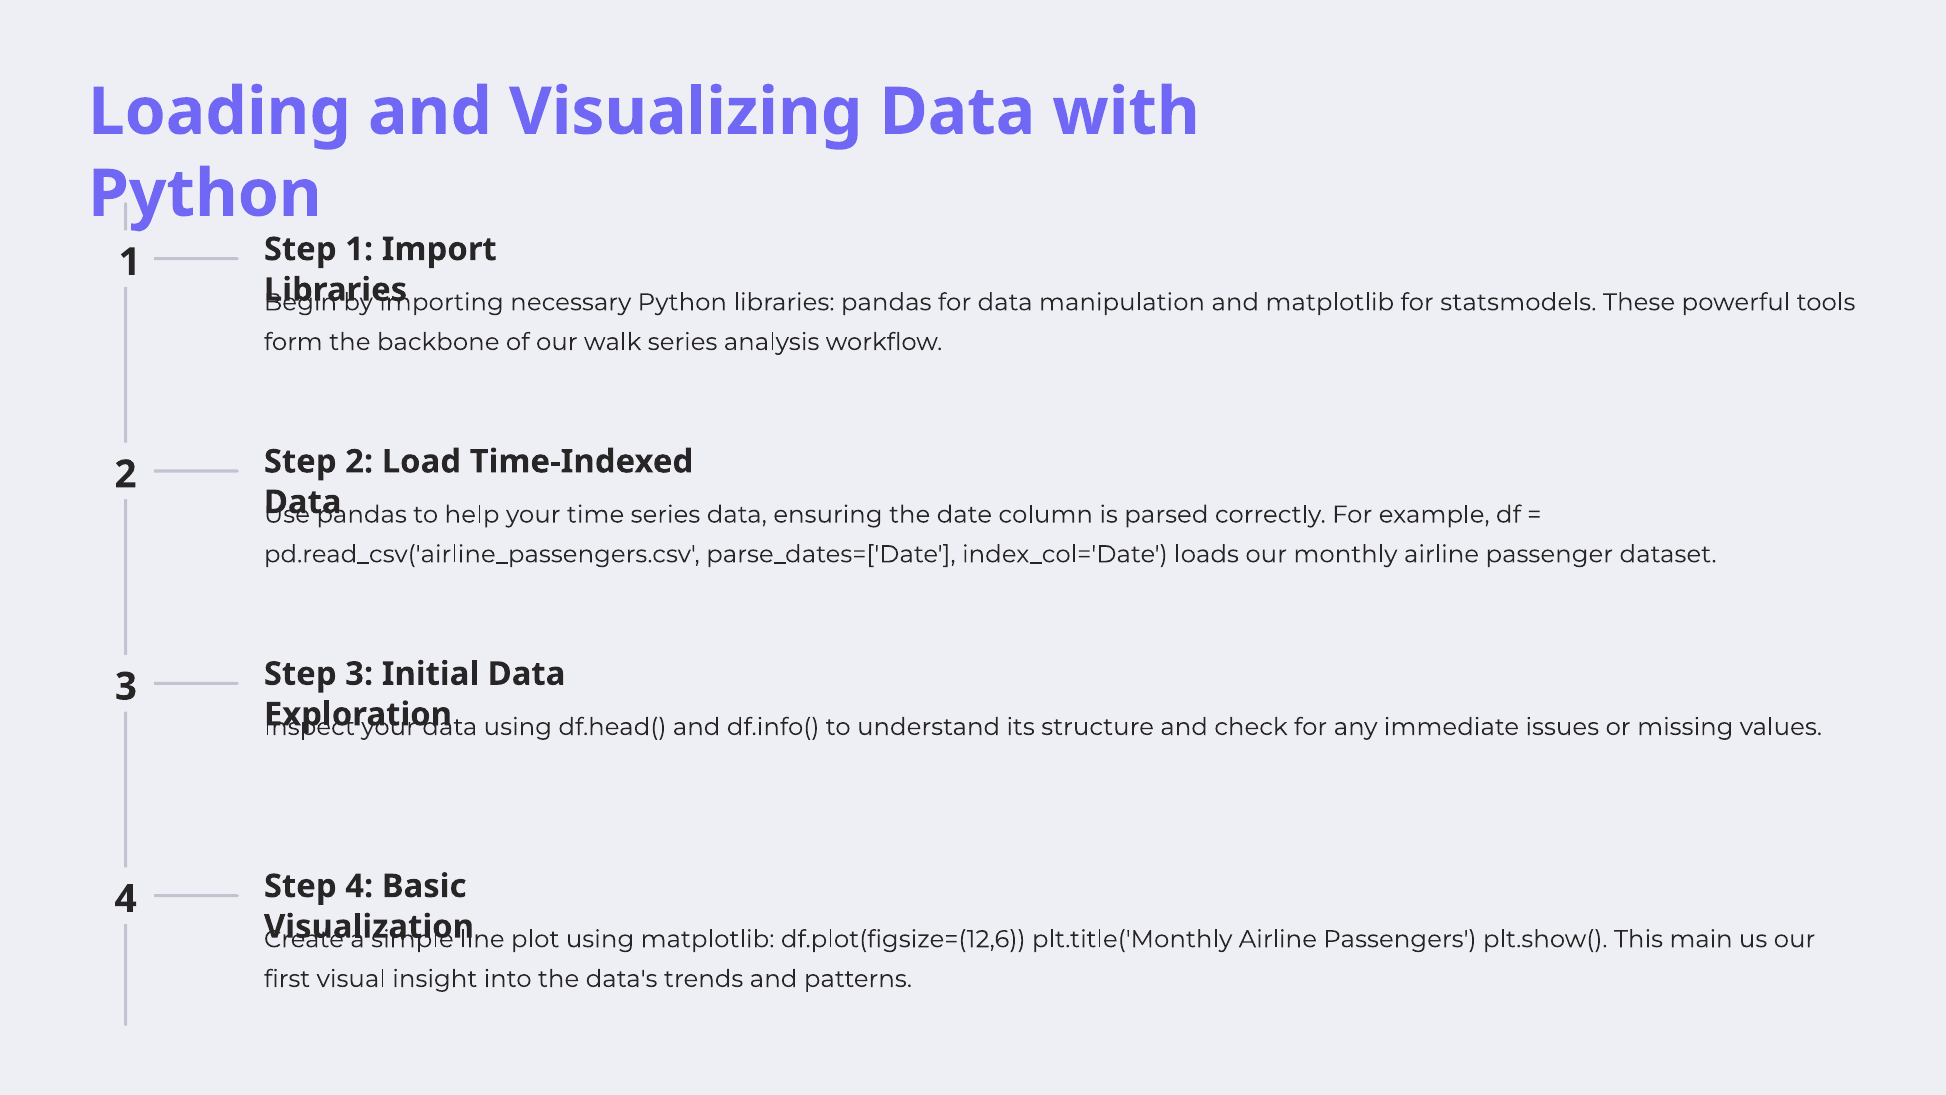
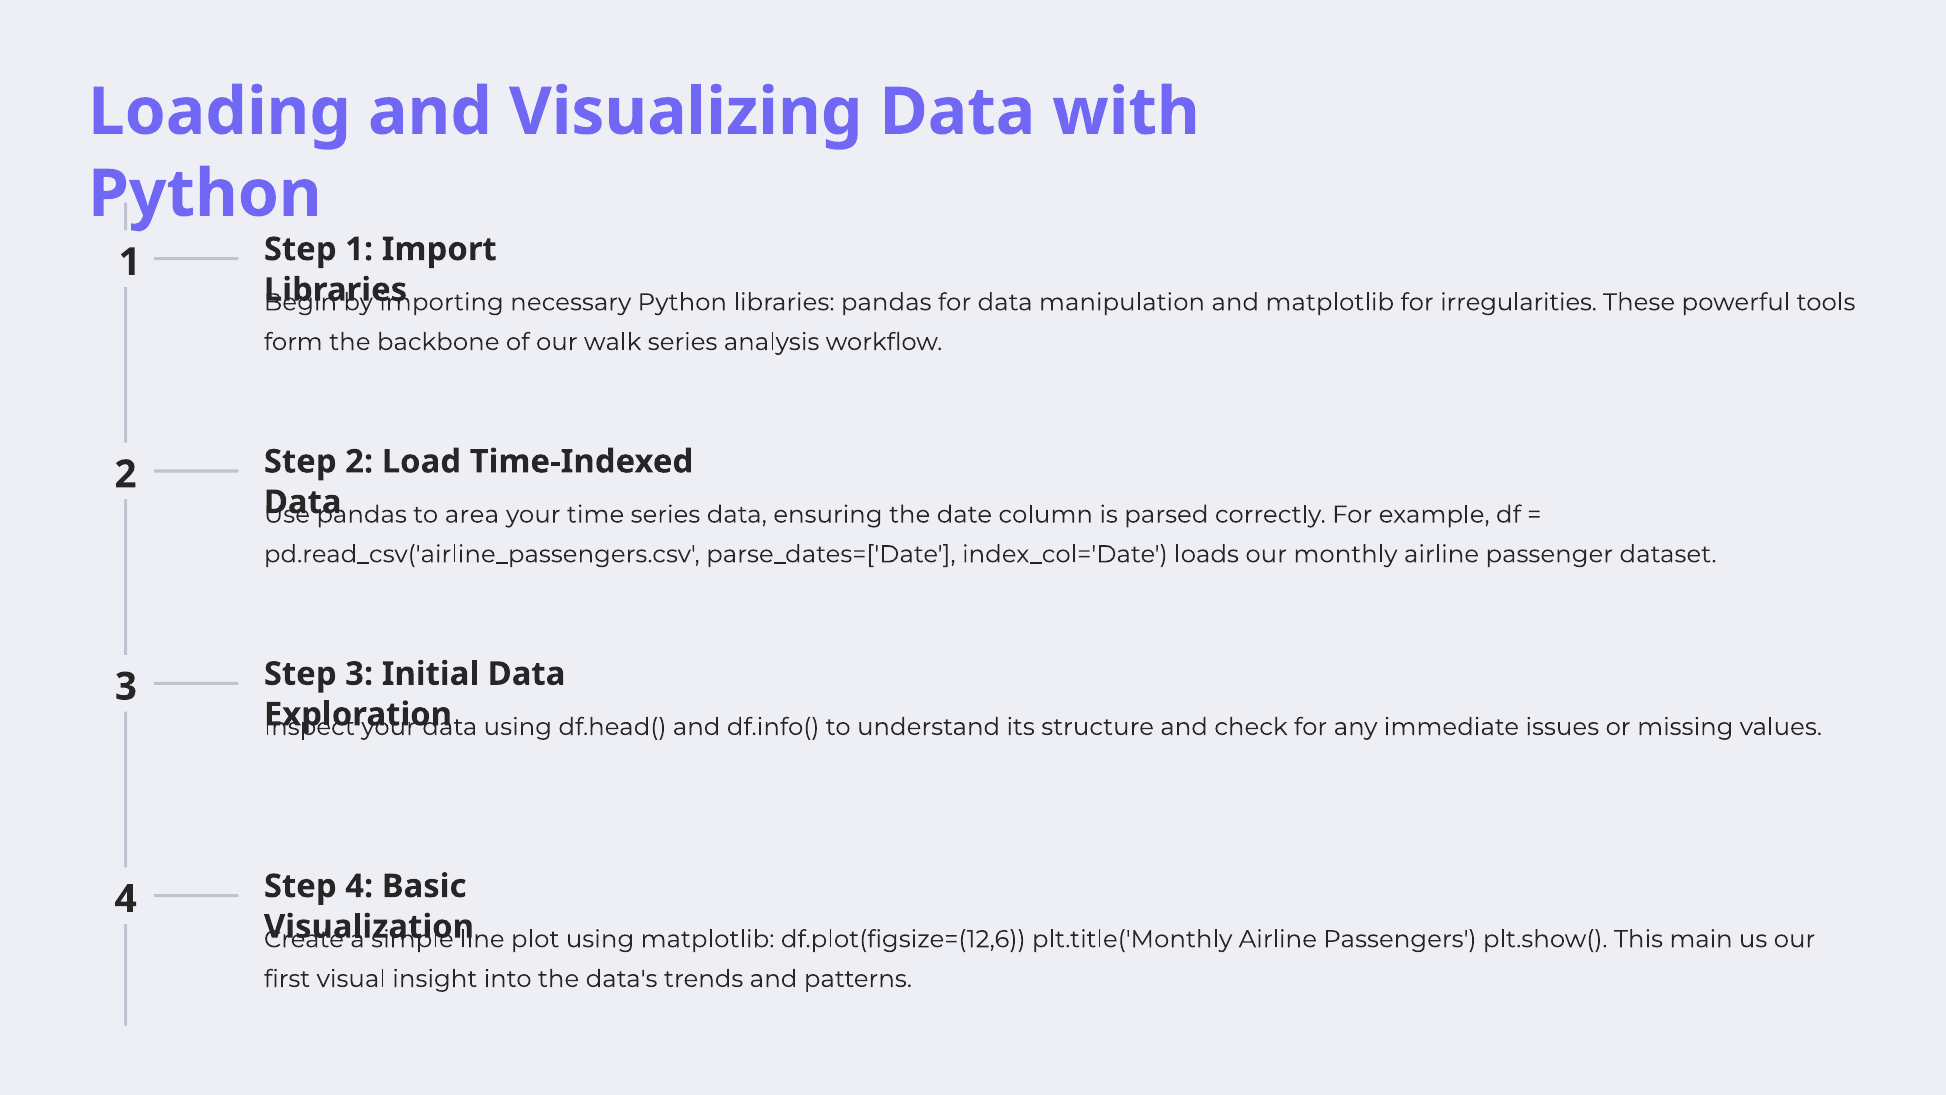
statsmodels: statsmodels -> irregularities
help: help -> area
